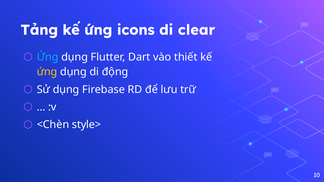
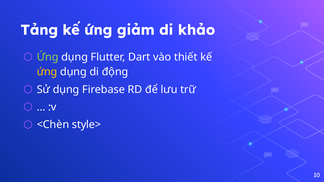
icons: icons -> giảm
clear: clear -> khảo
Ứng at (48, 57) colour: light blue -> light green
